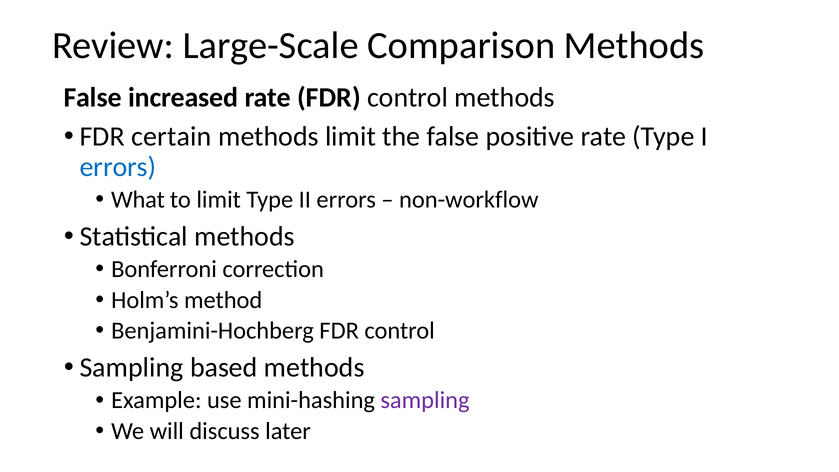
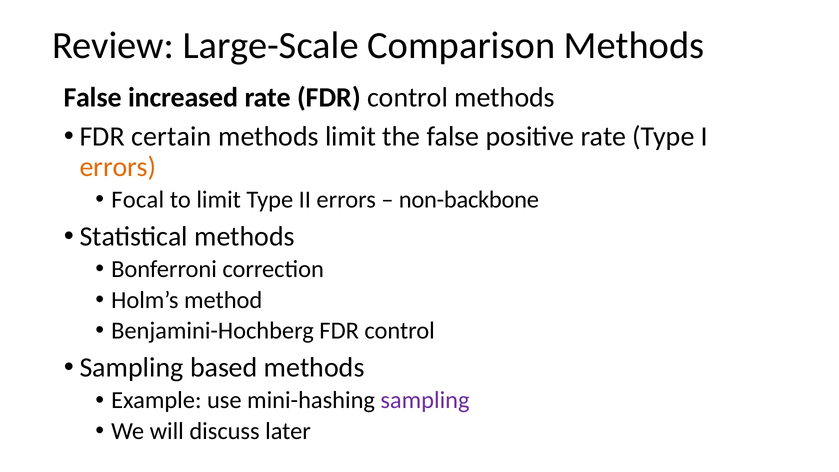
errors at (118, 167) colour: blue -> orange
What: What -> Focal
non-workflow: non-workflow -> non-backbone
